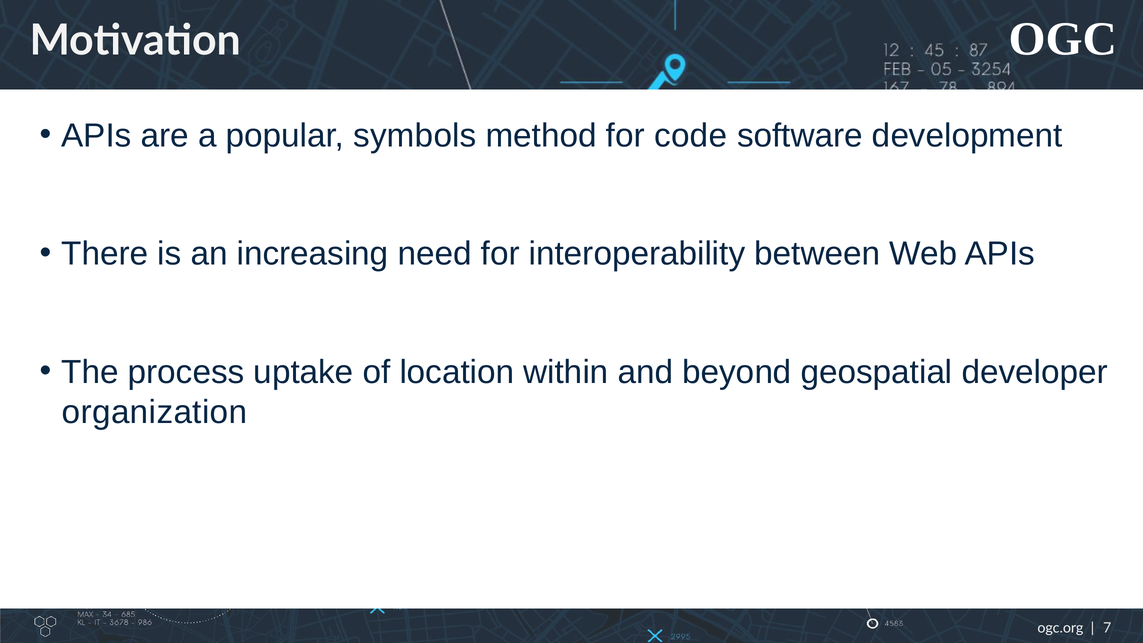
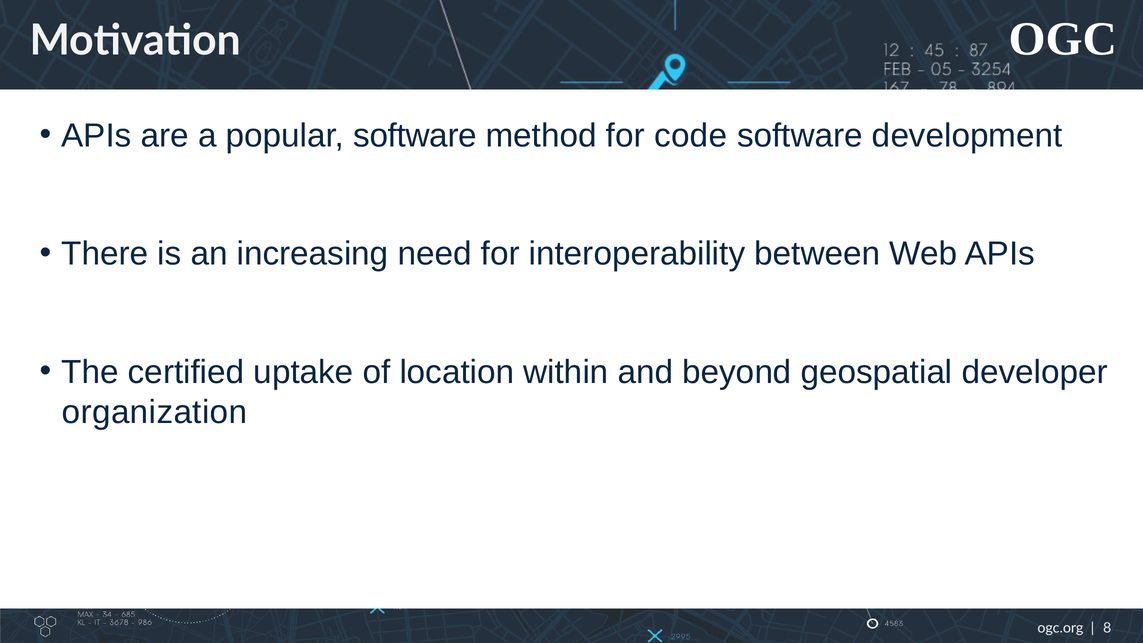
popular symbols: symbols -> software
process: process -> certified
7: 7 -> 8
